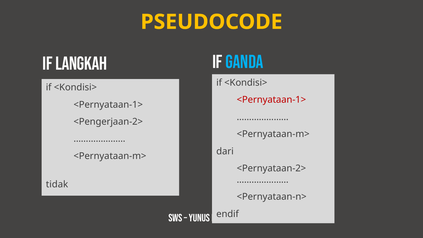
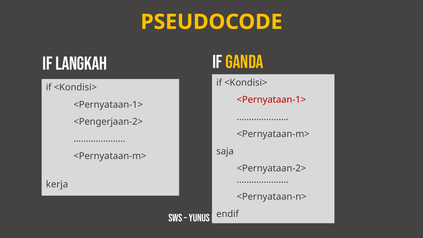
GANDA colour: light blue -> yellow
dari: dari -> saja
tidak: tidak -> kerja
